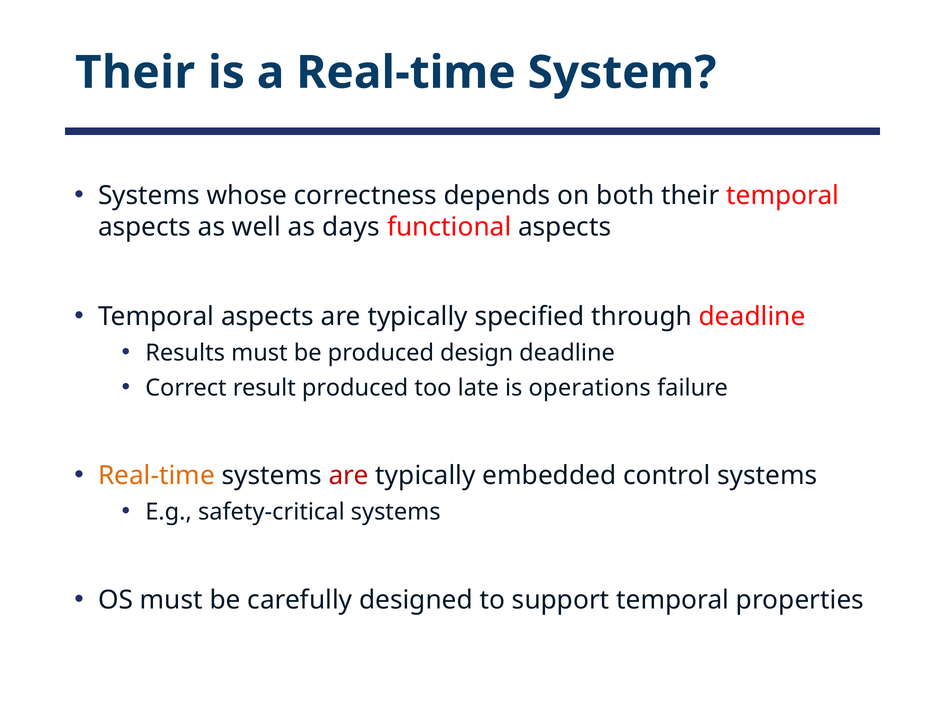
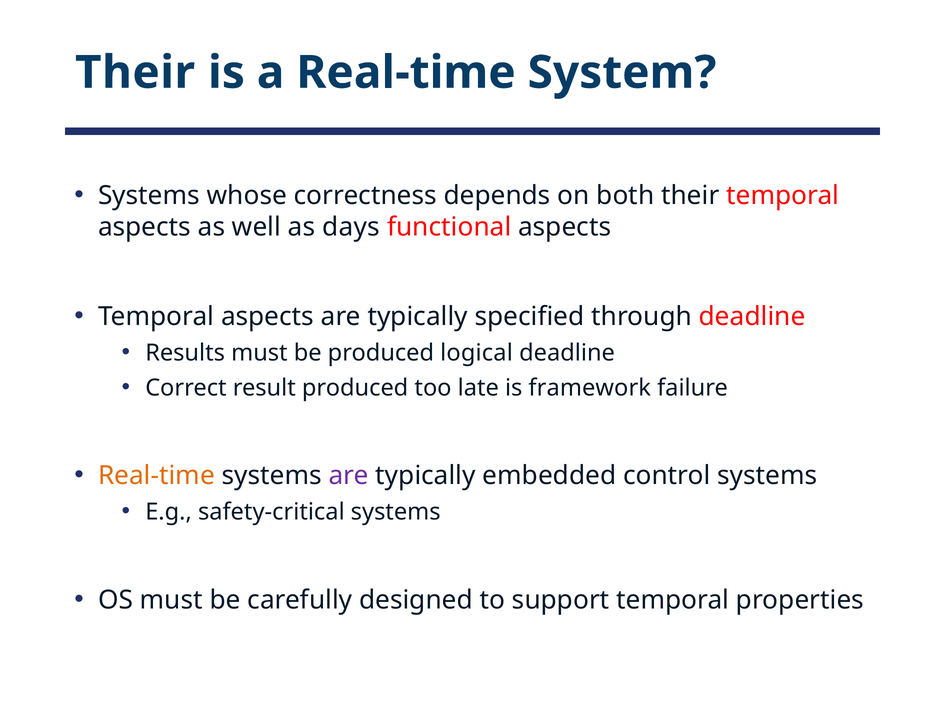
design: design -> logical
operations: operations -> framework
are at (349, 475) colour: red -> purple
